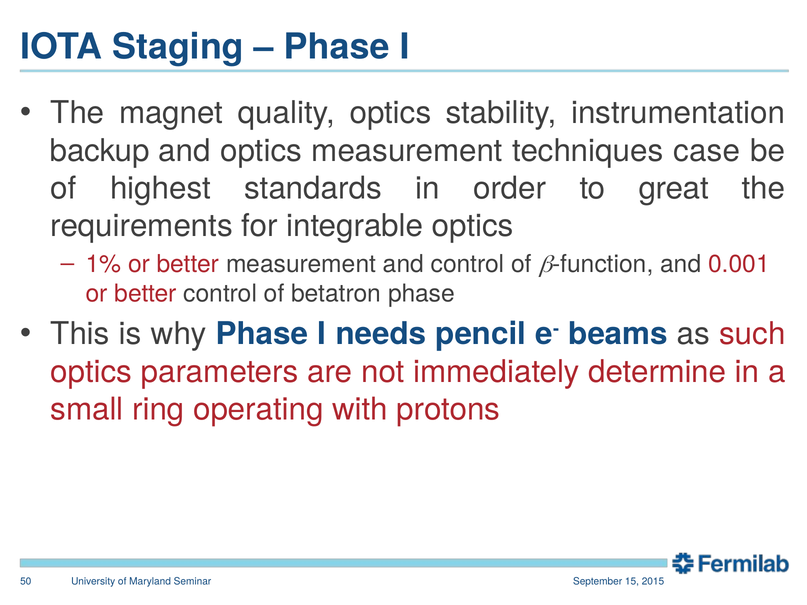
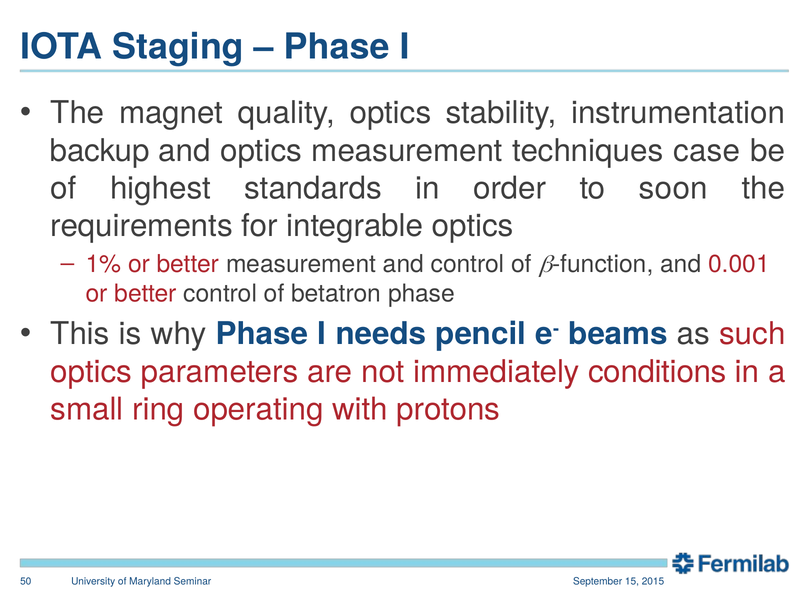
great: great -> soon
determine: determine -> conditions
